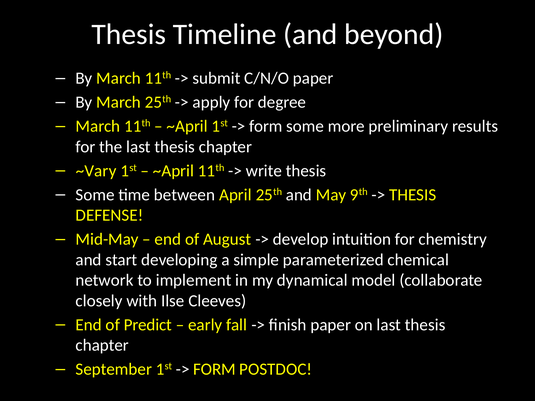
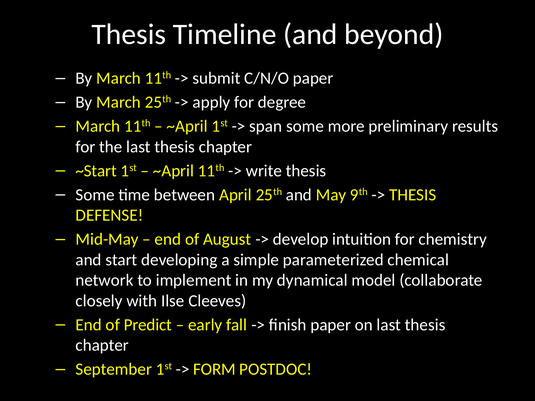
form at (266, 126): form -> span
~Vary: ~Vary -> ~Start
